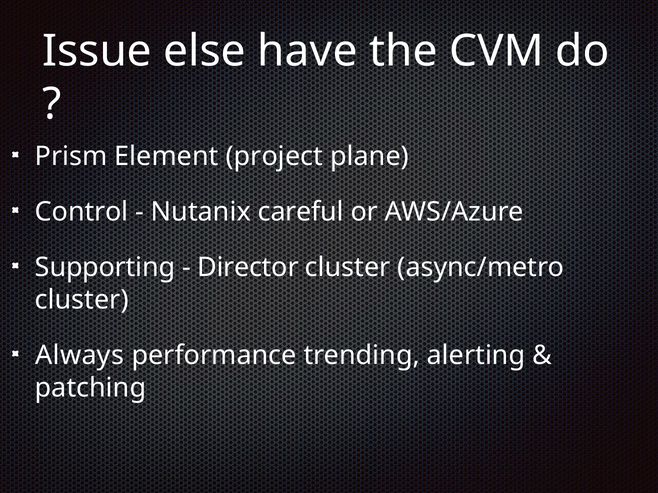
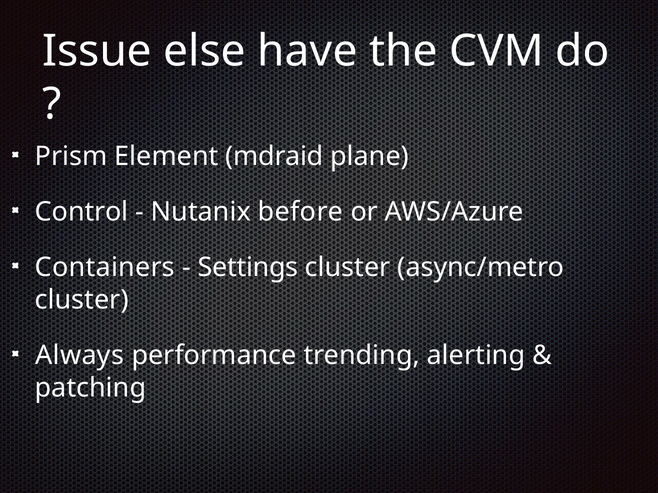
project: project -> mdraid
careful: careful -> before
Supporting: Supporting -> Containers
Director: Director -> Settings
